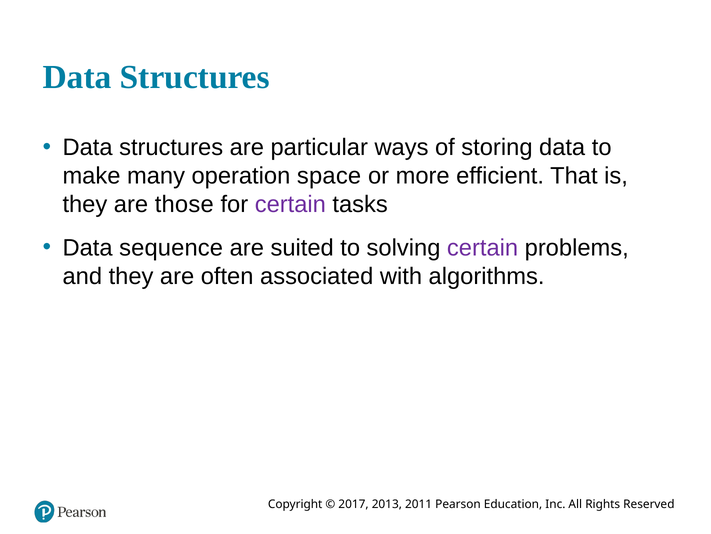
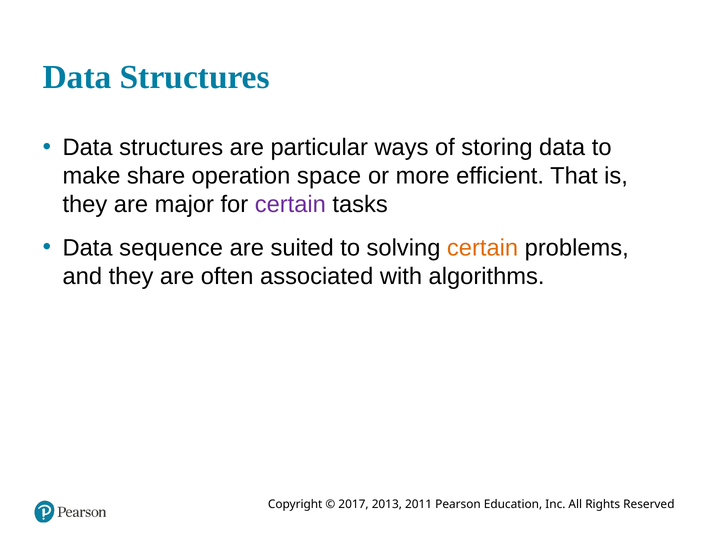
many: many -> share
those: those -> major
certain at (483, 248) colour: purple -> orange
